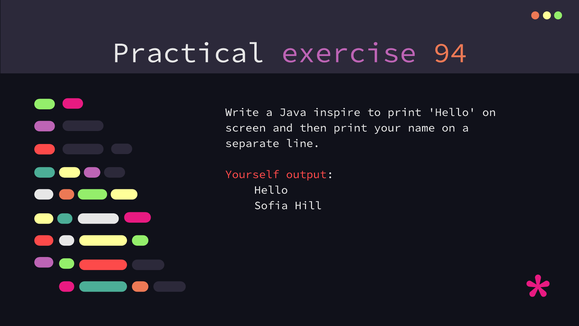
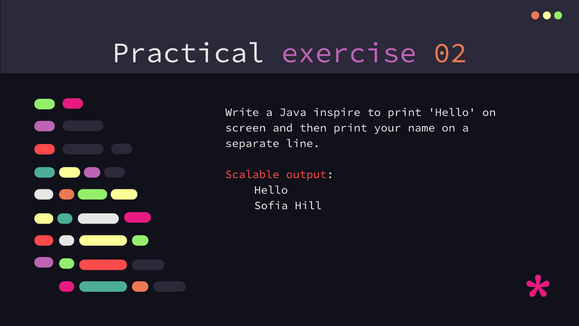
94: 94 -> 02
Yourself: Yourself -> Scalable
